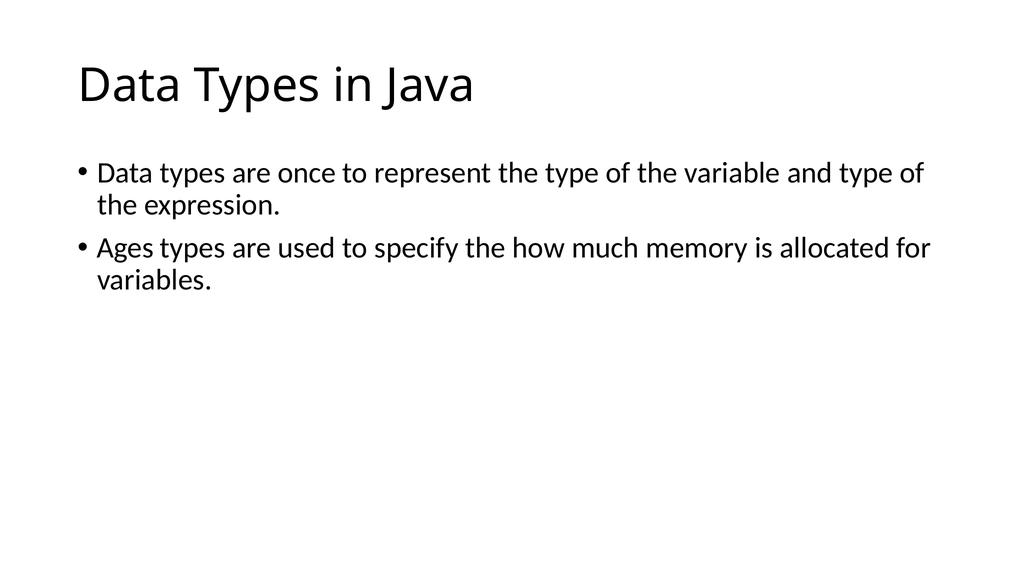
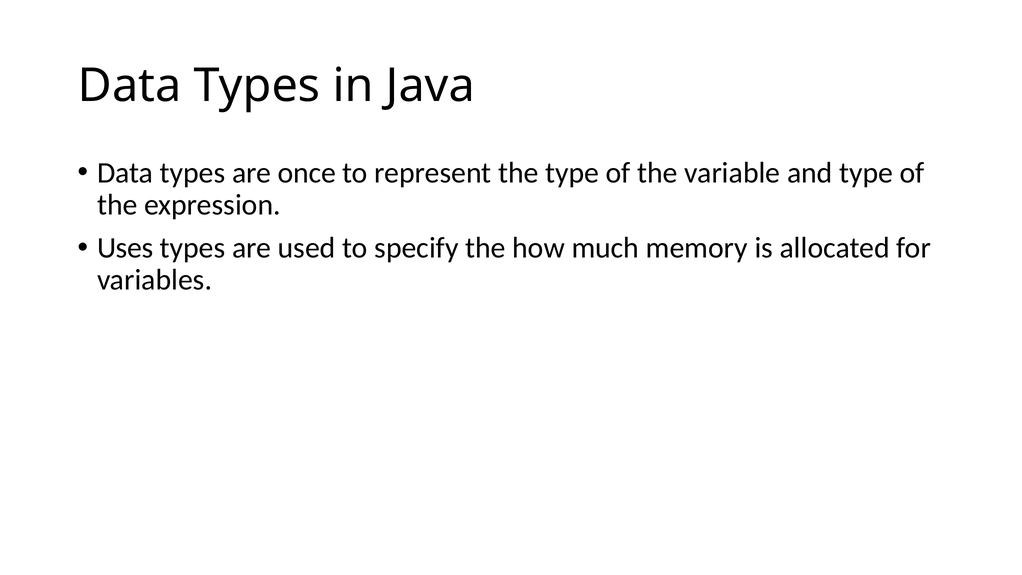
Ages: Ages -> Uses
